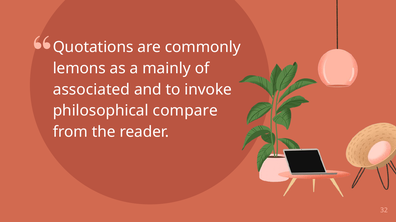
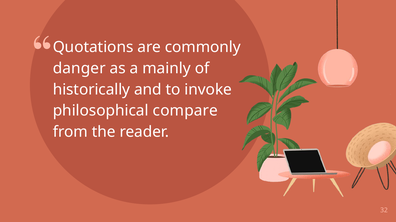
lemons: lemons -> danger
associated: associated -> historically
